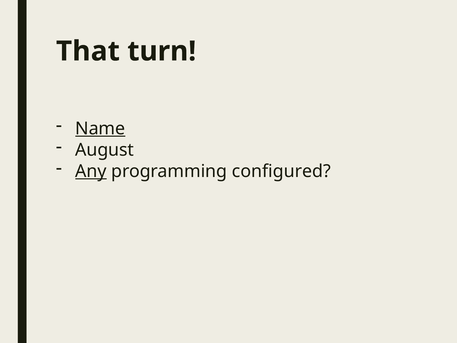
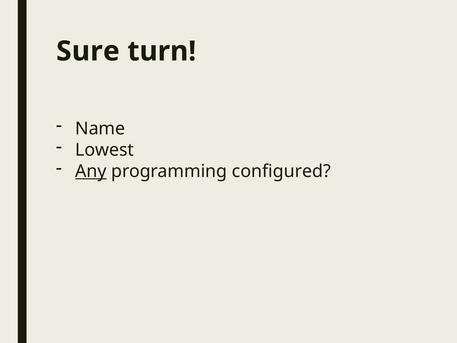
That: That -> Sure
Name underline: present -> none
August: August -> Lowest
